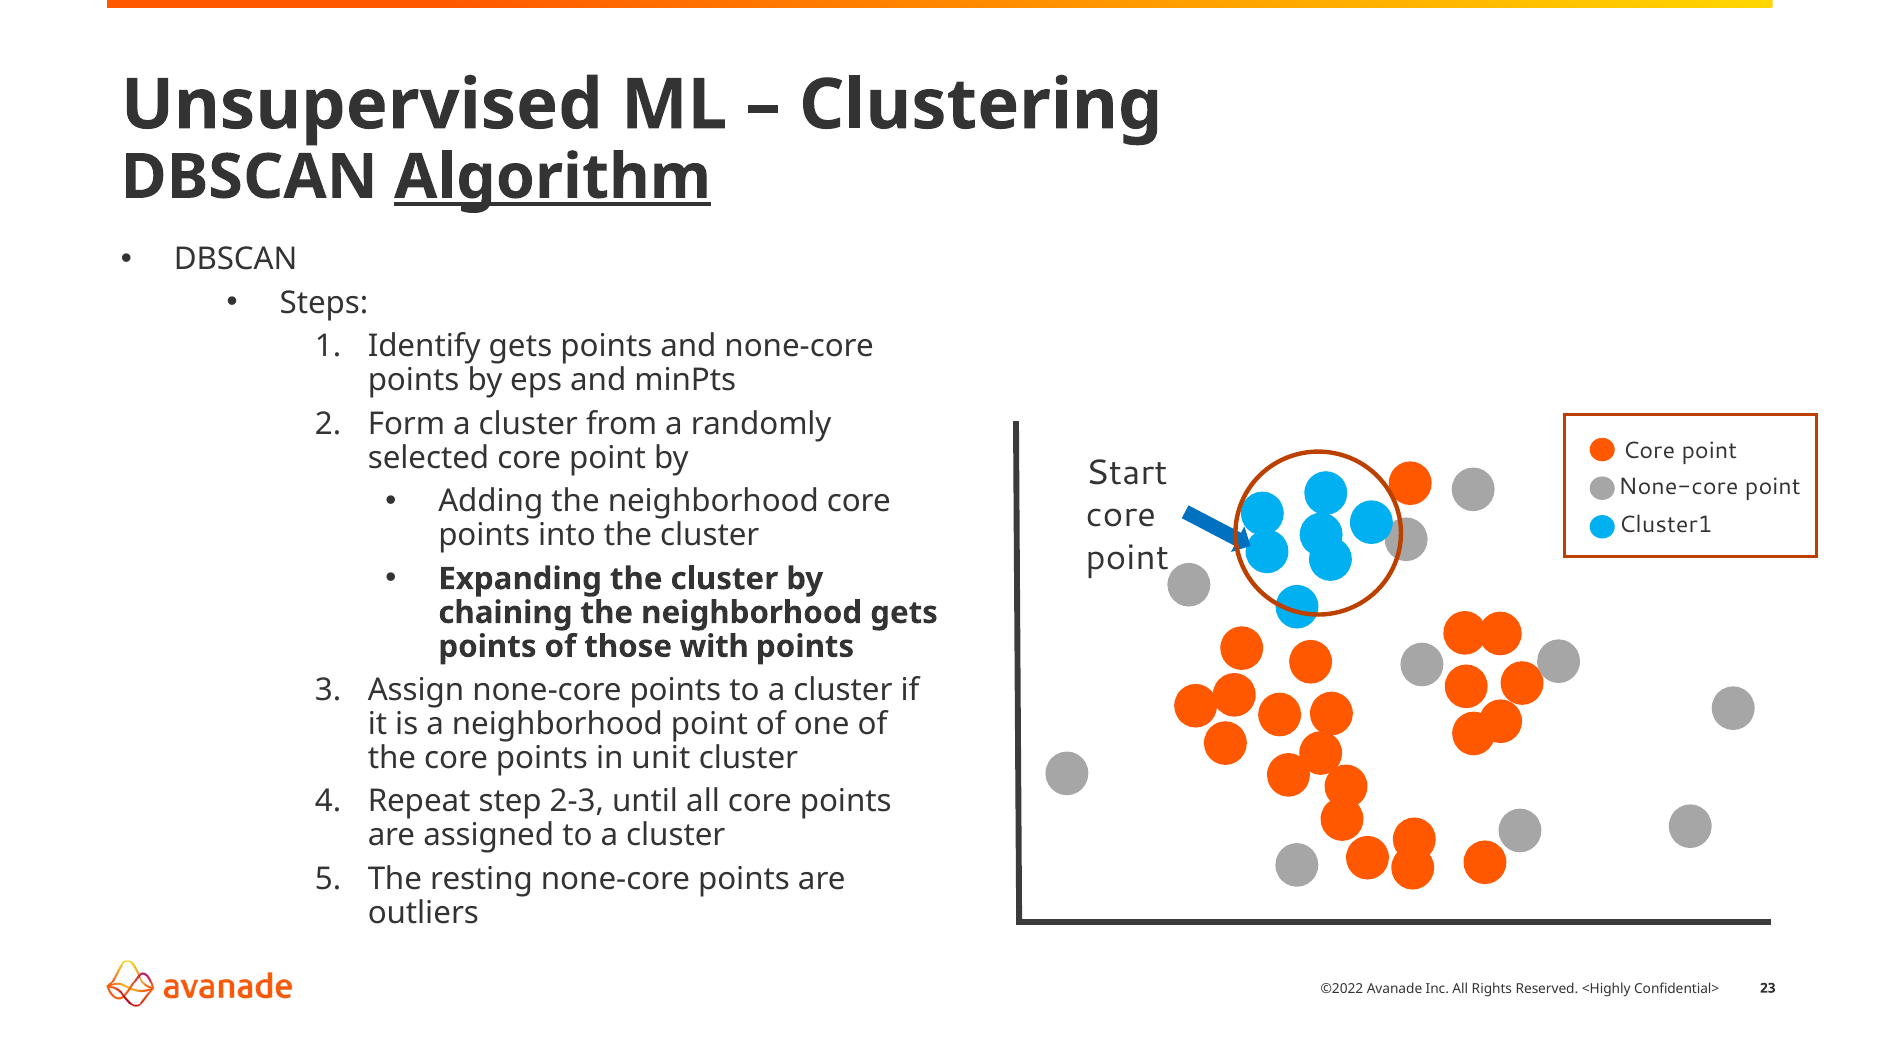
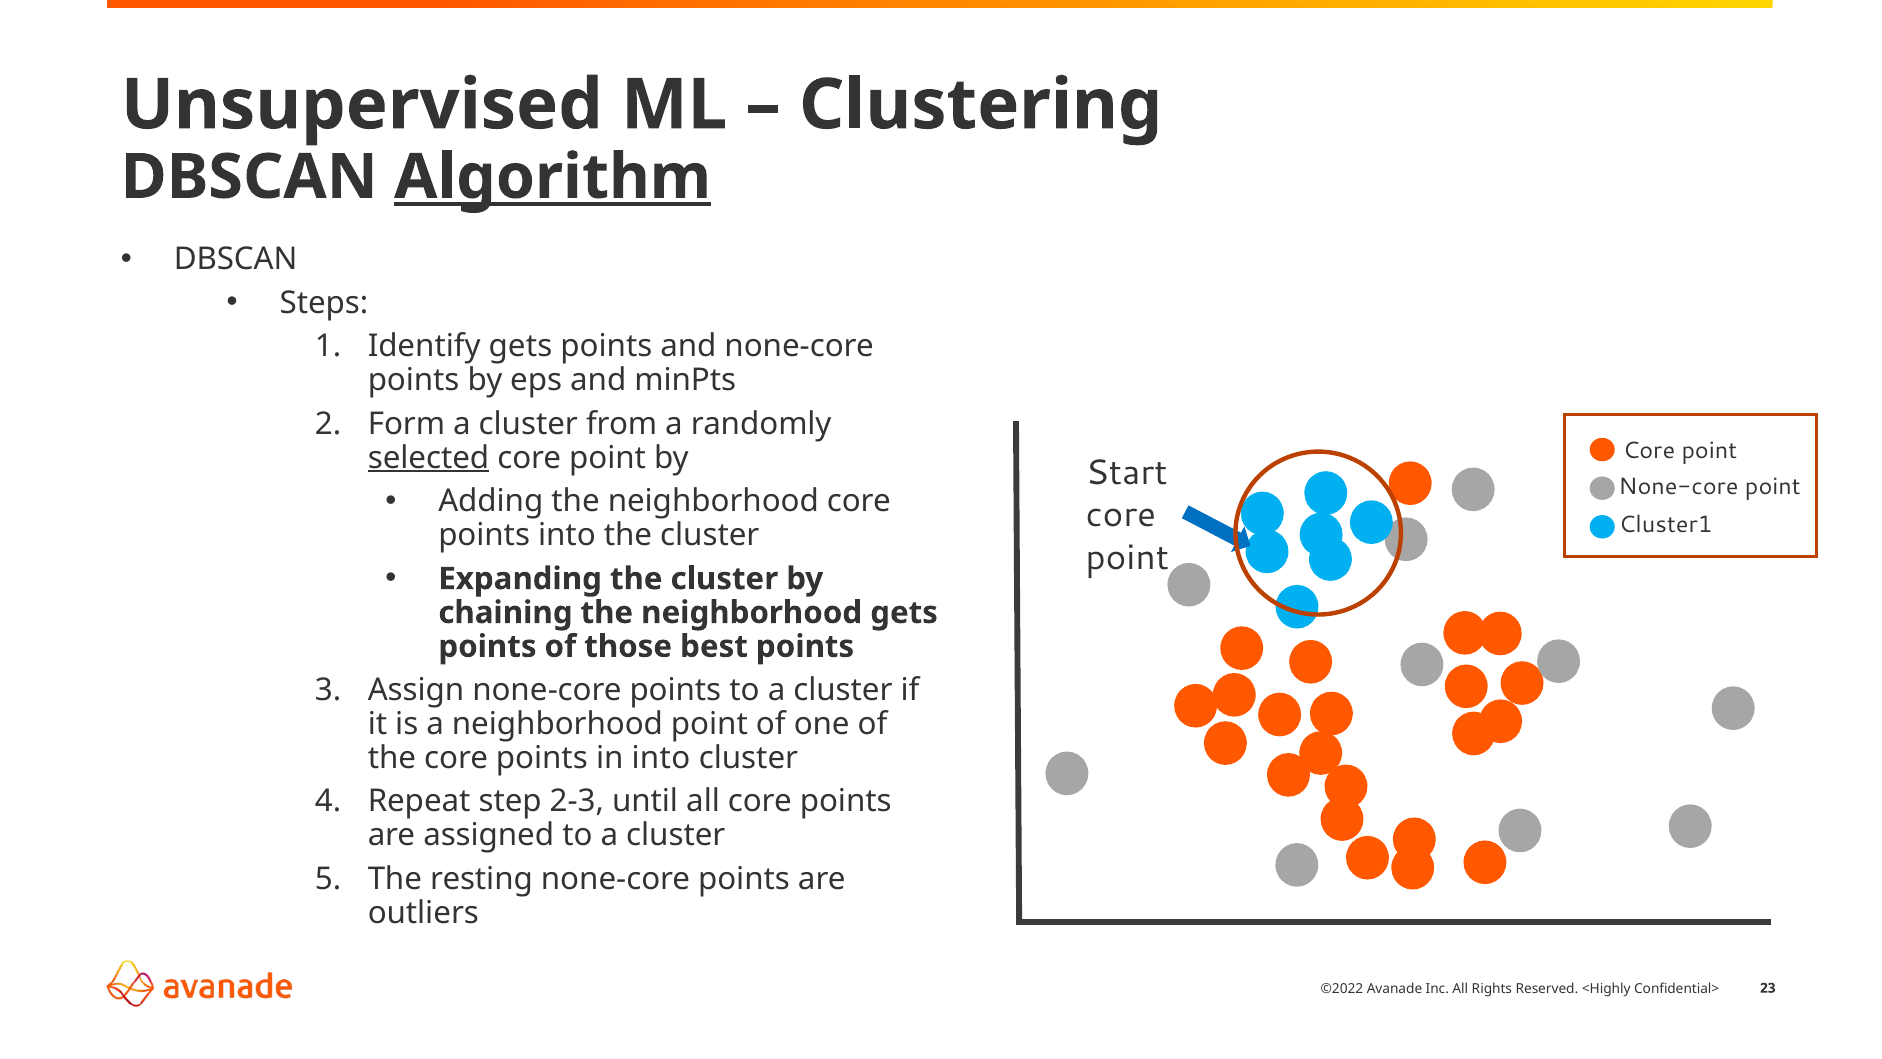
selected underline: none -> present
with: with -> best
in unit: unit -> into
